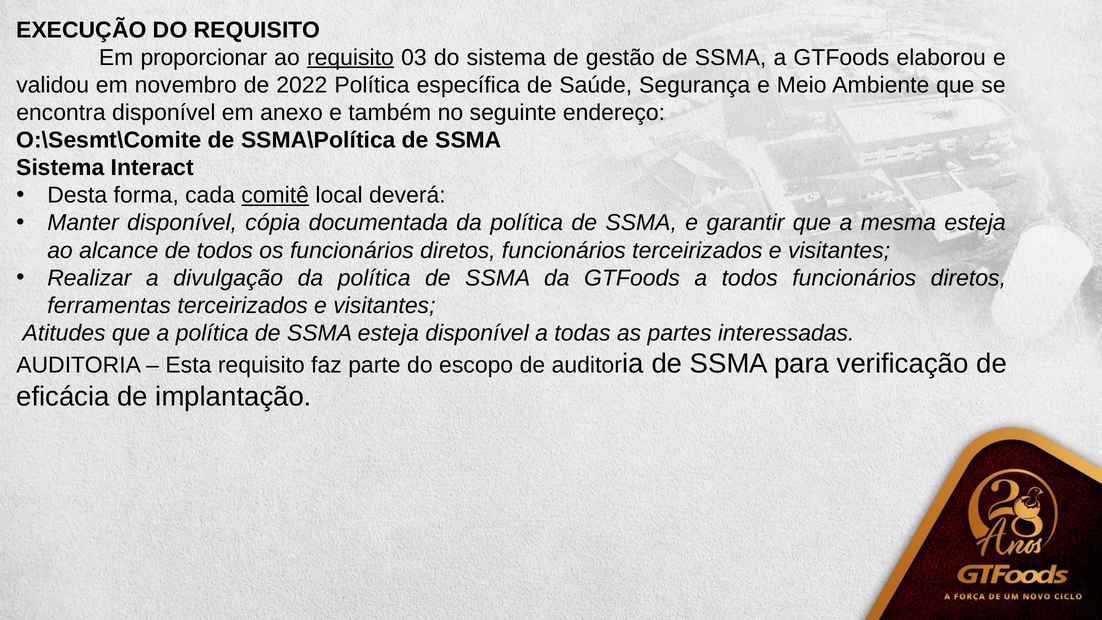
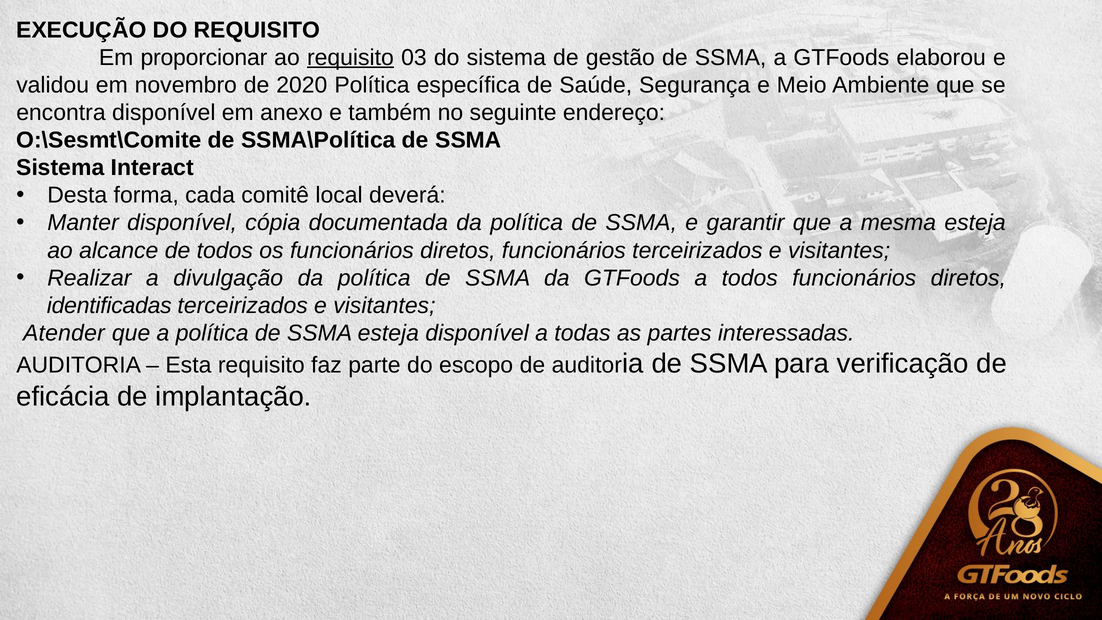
2022: 2022 -> 2020
comitê underline: present -> none
ferramentas: ferramentas -> identificadas
Atitudes: Atitudes -> Atender
